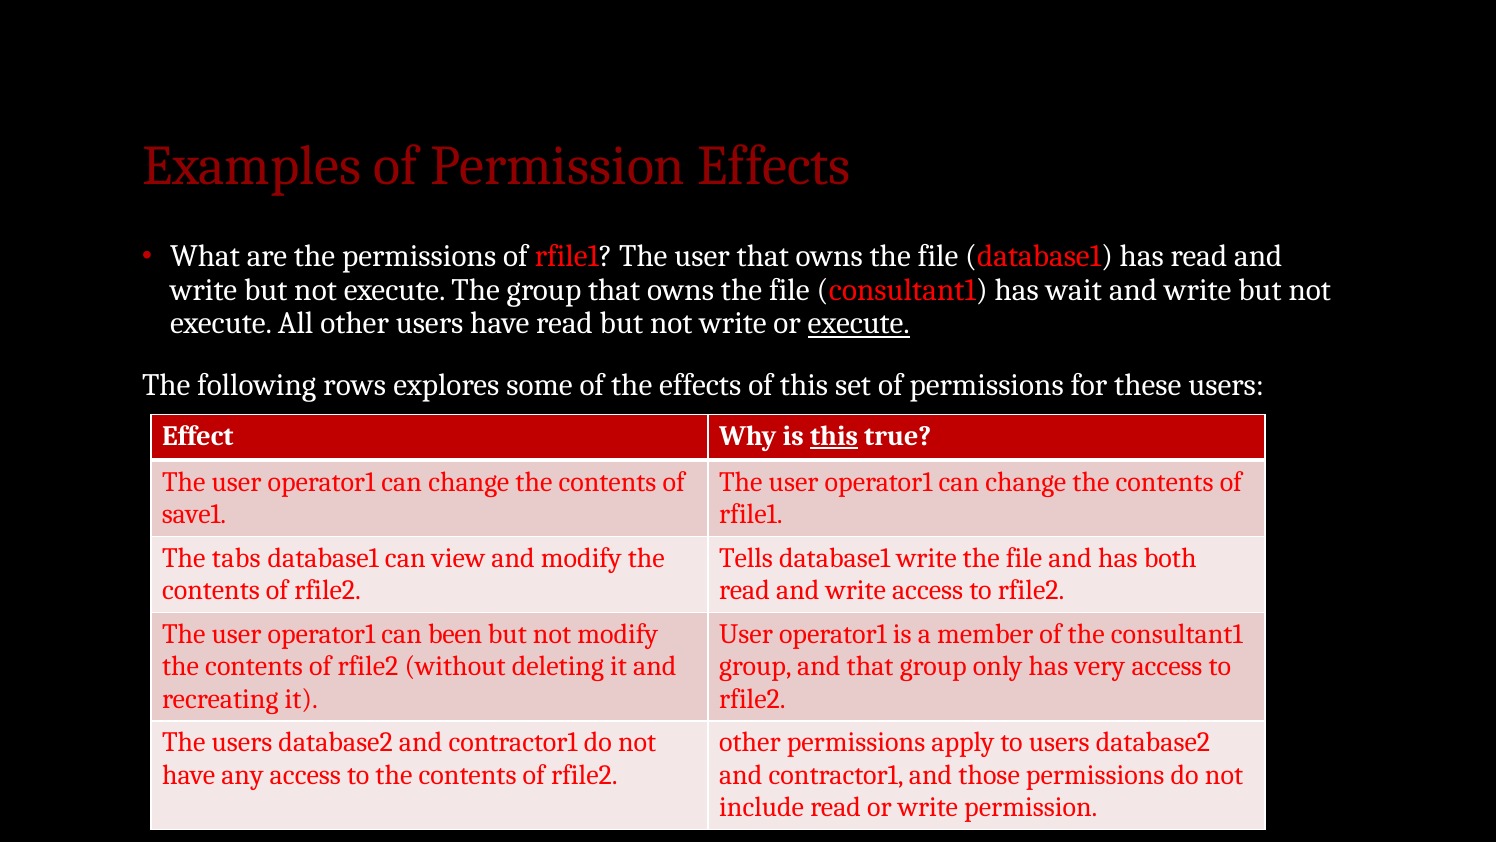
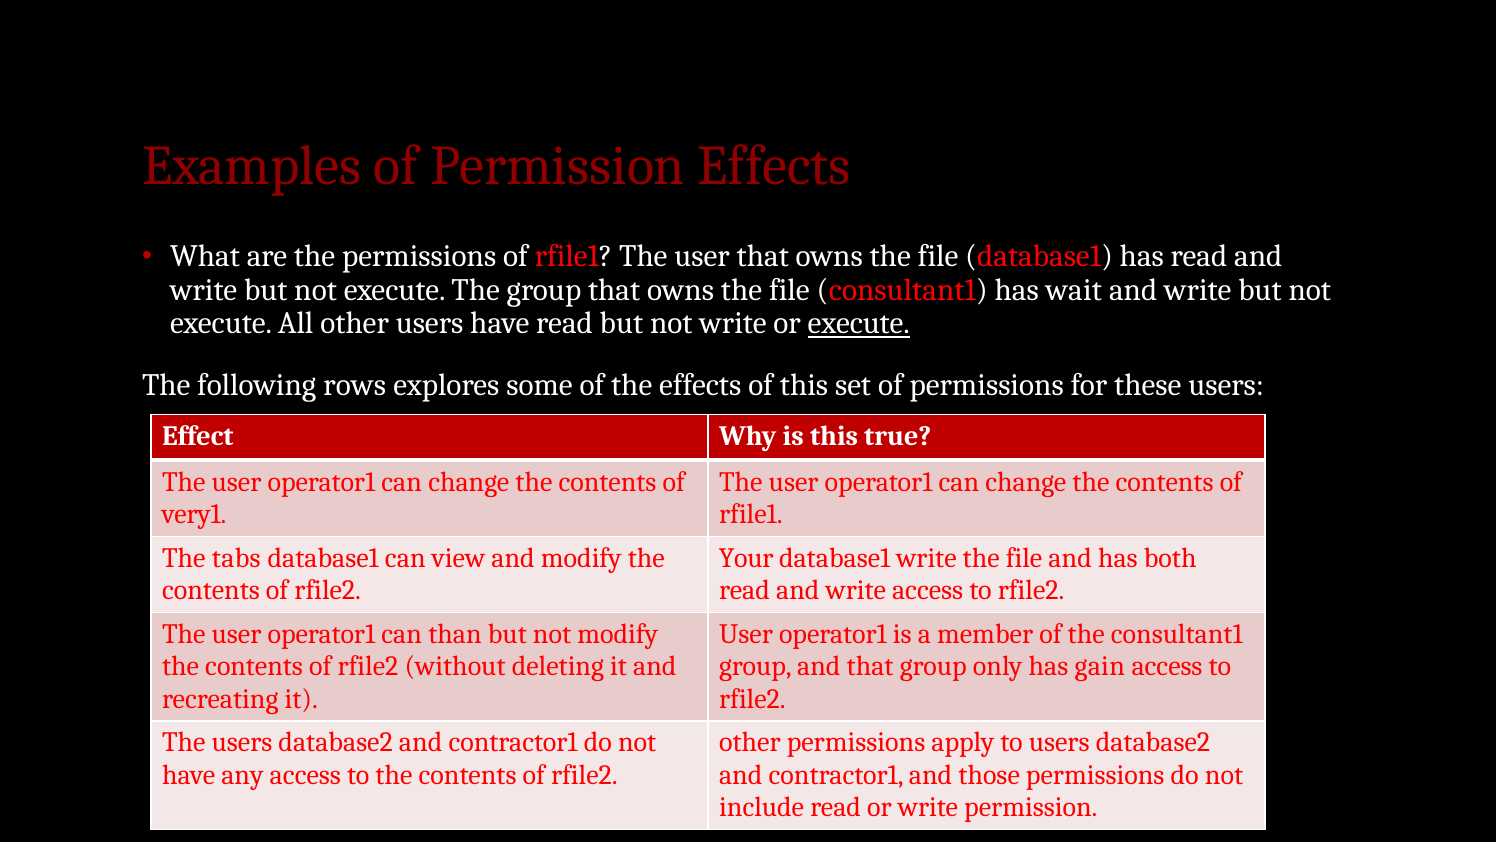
this at (834, 436) underline: present -> none
save1: save1 -> very1
Tells: Tells -> Your
been: been -> than
very: very -> gain
